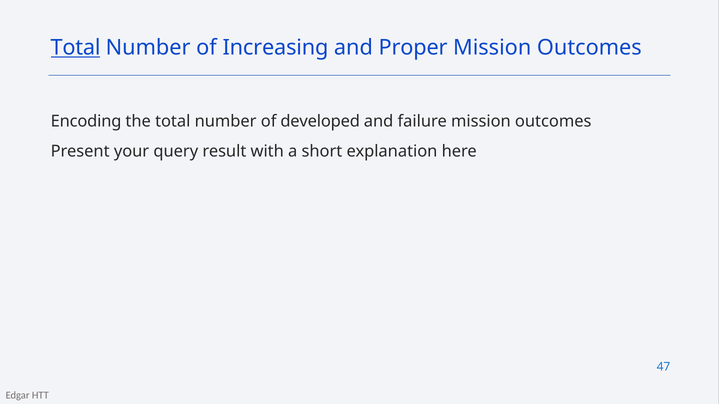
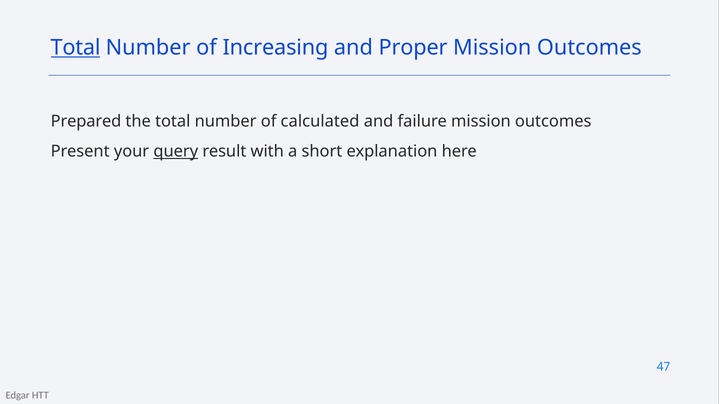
Encoding: Encoding -> Prepared
developed: developed -> calculated
query underline: none -> present
